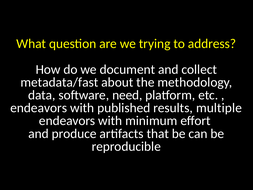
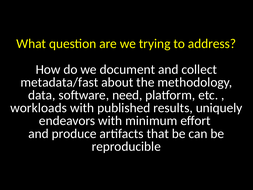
endeavors at (39, 108): endeavors -> workloads
multiple: multiple -> uniquely
